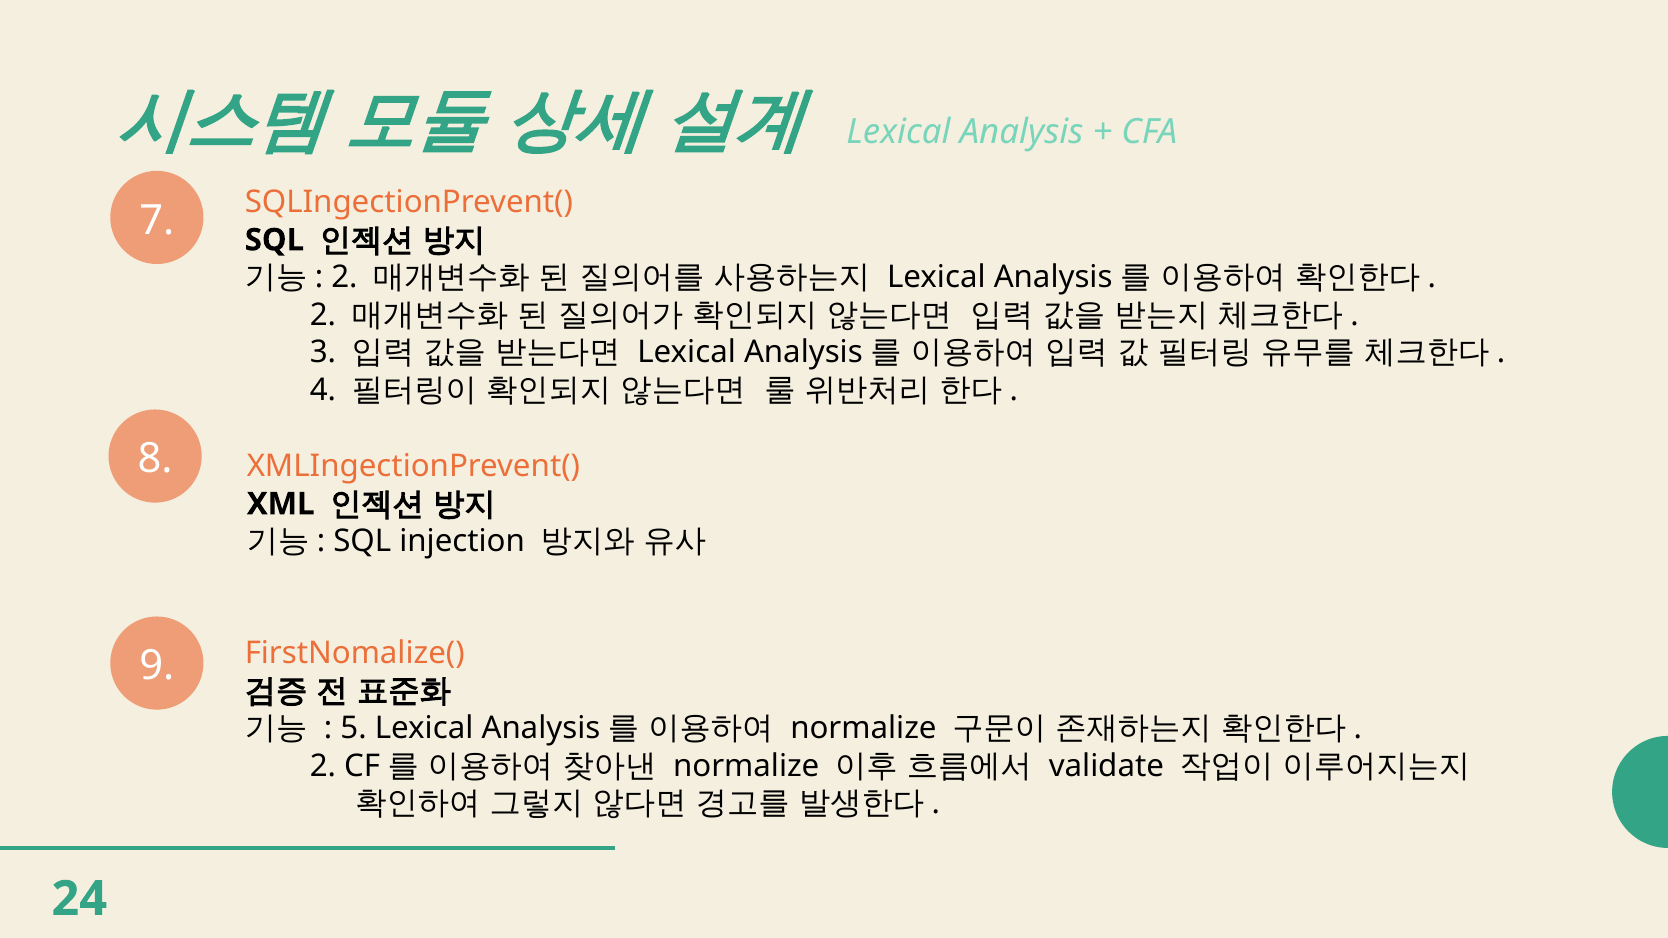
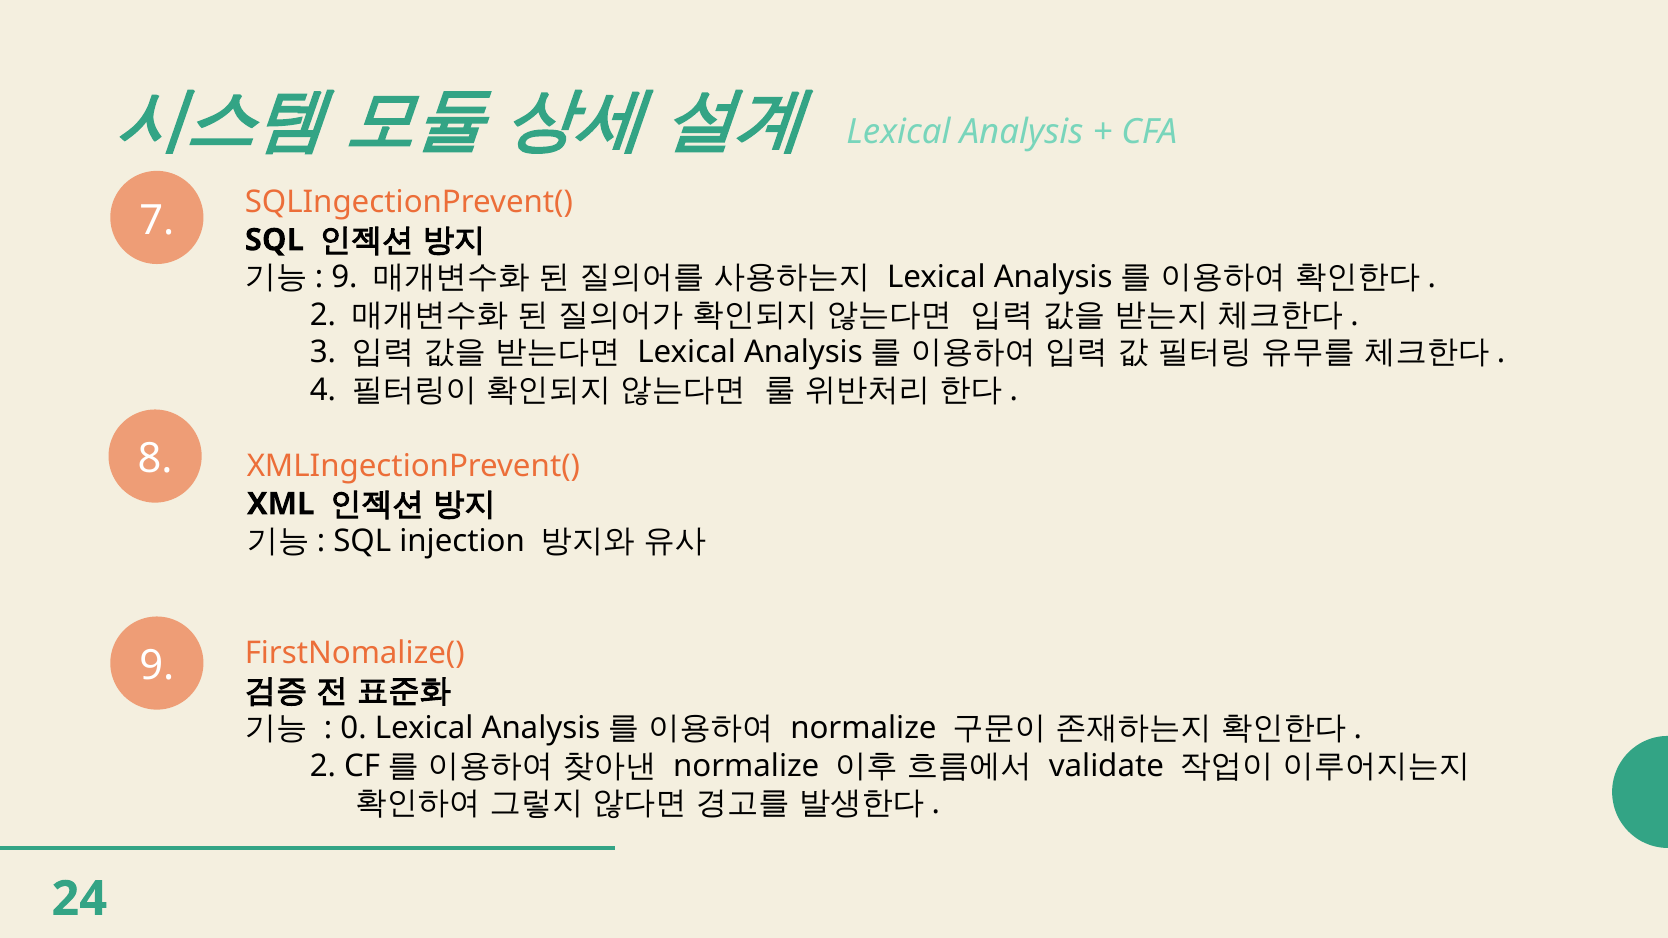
2 at (344, 278): 2 -> 9
5: 5 -> 0
